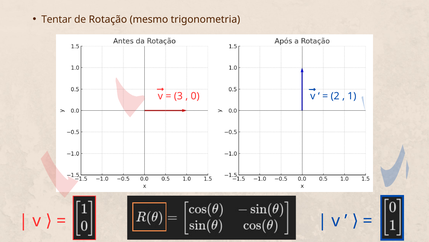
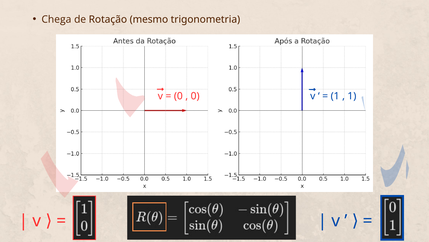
Tentar: Tentar -> Chega
3 at (178, 96): 3 -> 0
2 at (335, 96): 2 -> 1
